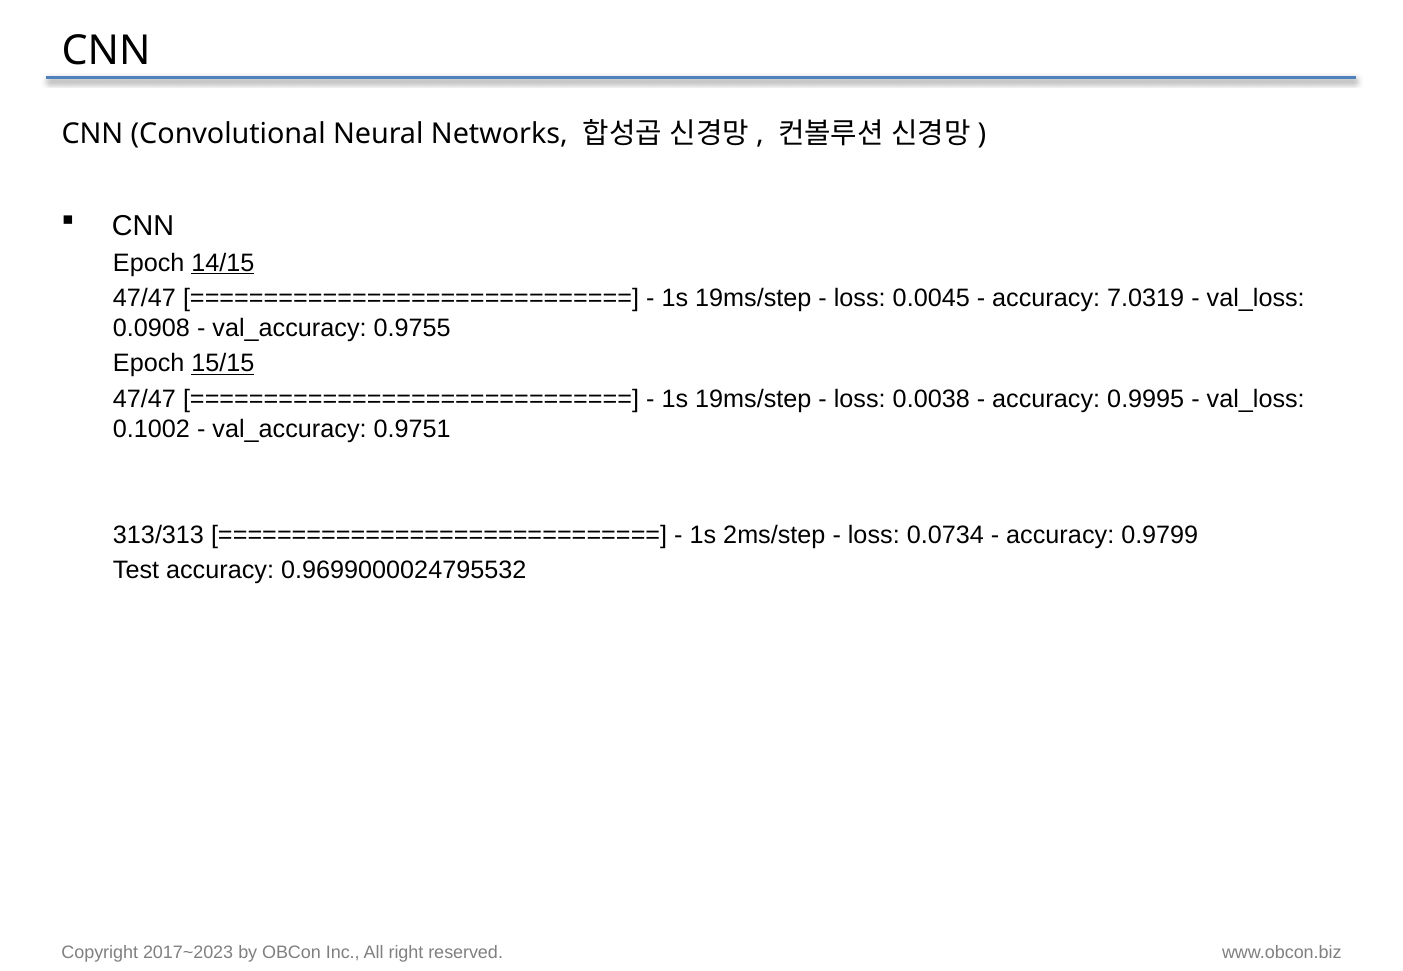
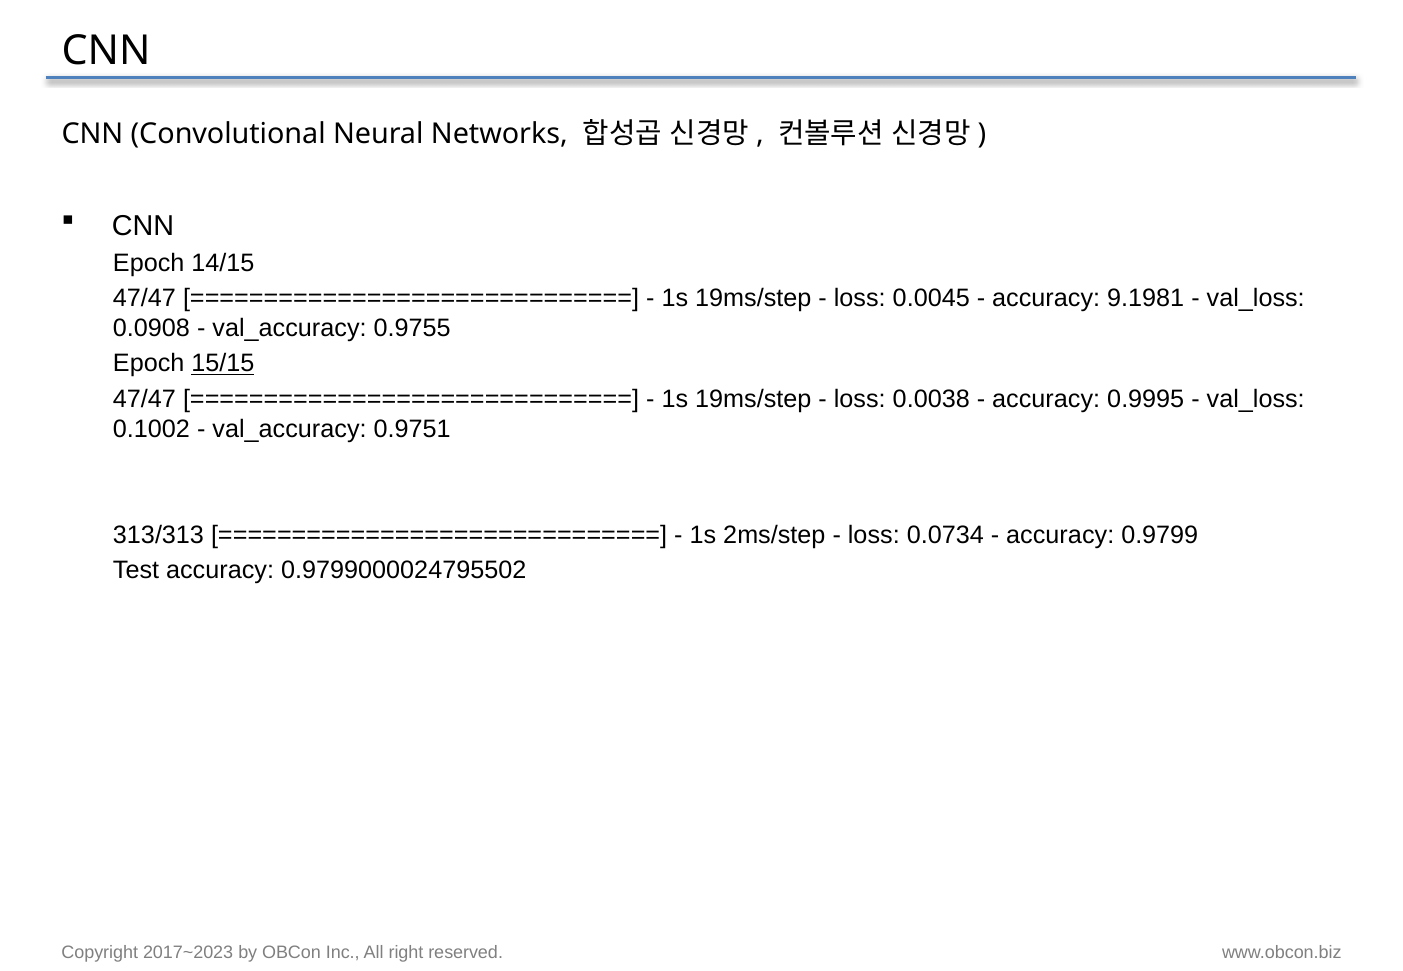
14/15 underline: present -> none
7.0319: 7.0319 -> 9.1981
0.9699000024795532: 0.9699000024795532 -> 0.9799000024795502
